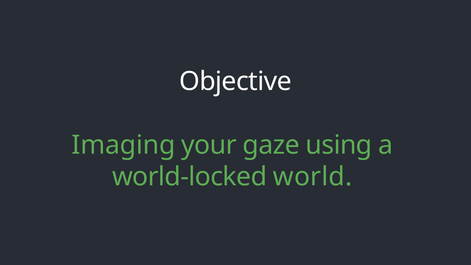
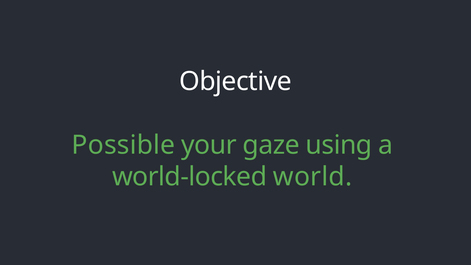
Imaging: Imaging -> Possible
